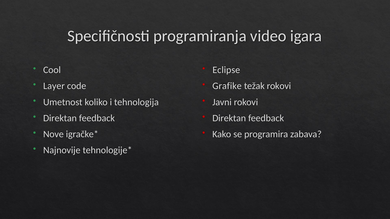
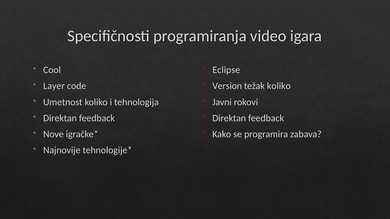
Grafike: Grafike -> Version
težak rokovi: rokovi -> koliko
